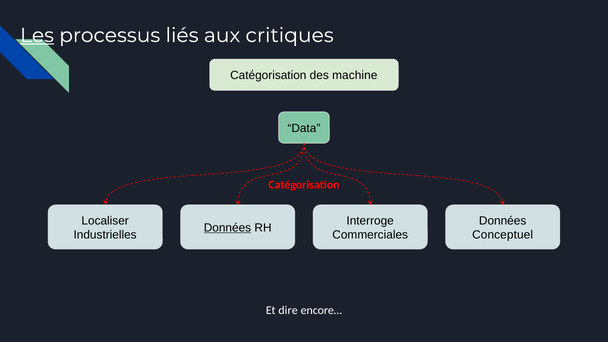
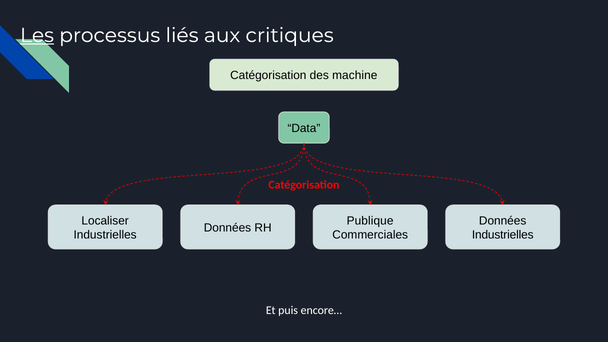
Interroge: Interroge -> Publique
Données at (227, 228) underline: present -> none
Conceptuel at (503, 235): Conceptuel -> Industrielles
dire: dire -> puis
